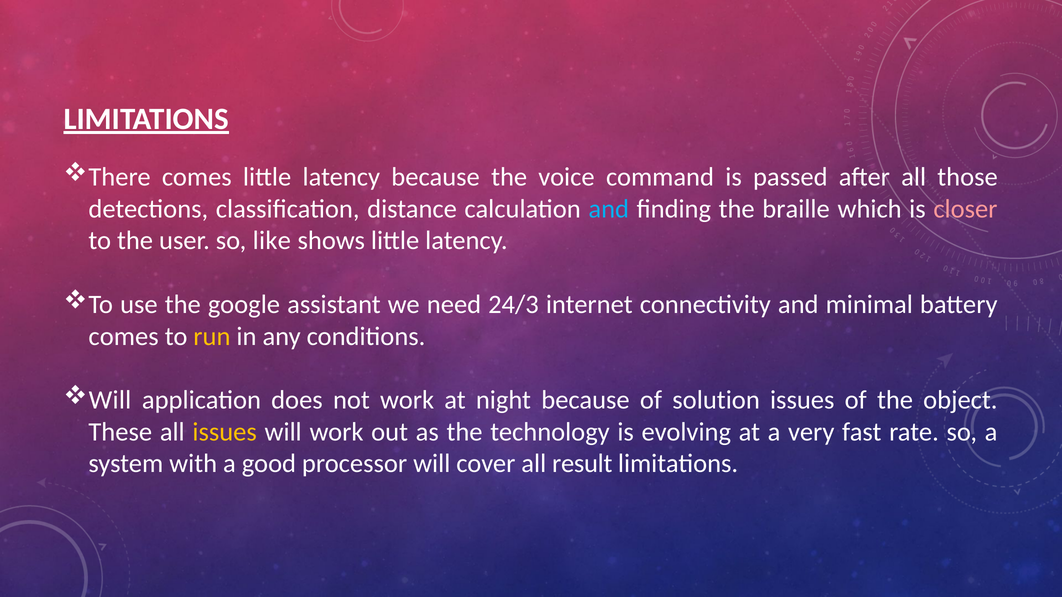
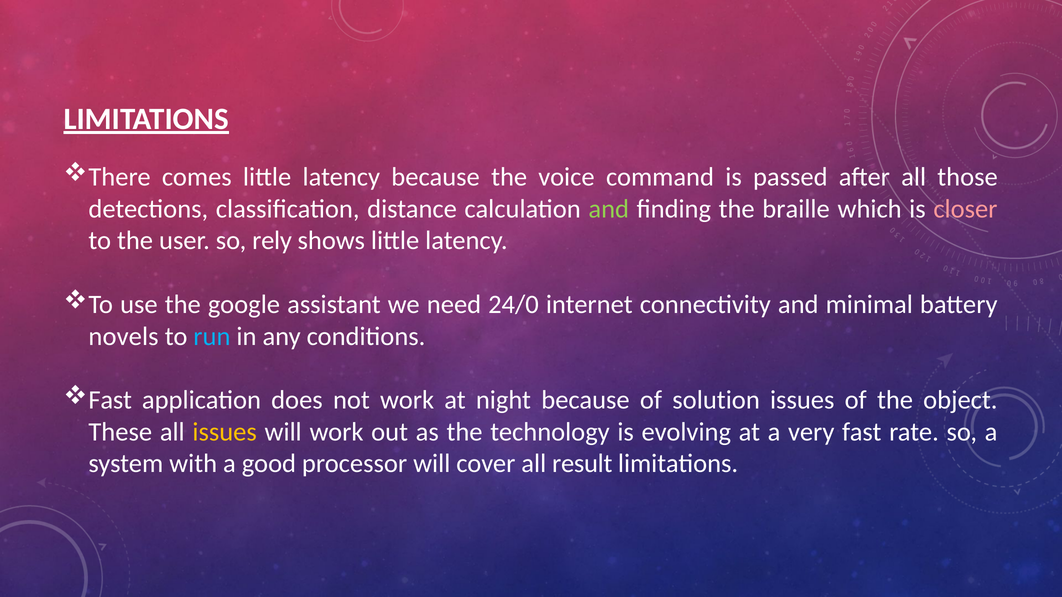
and at (609, 209) colour: light blue -> light green
like: like -> rely
24/3: 24/3 -> 24/0
comes at (124, 336): comes -> novels
run colour: yellow -> light blue
Will at (110, 400): Will -> Fast
